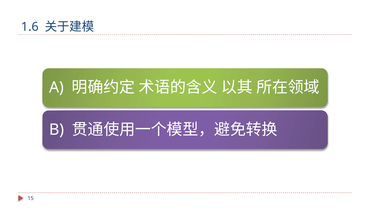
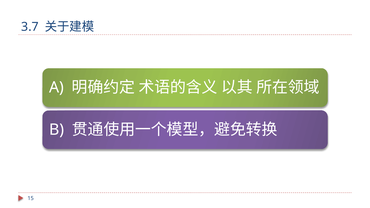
1.6: 1.6 -> 3.7
